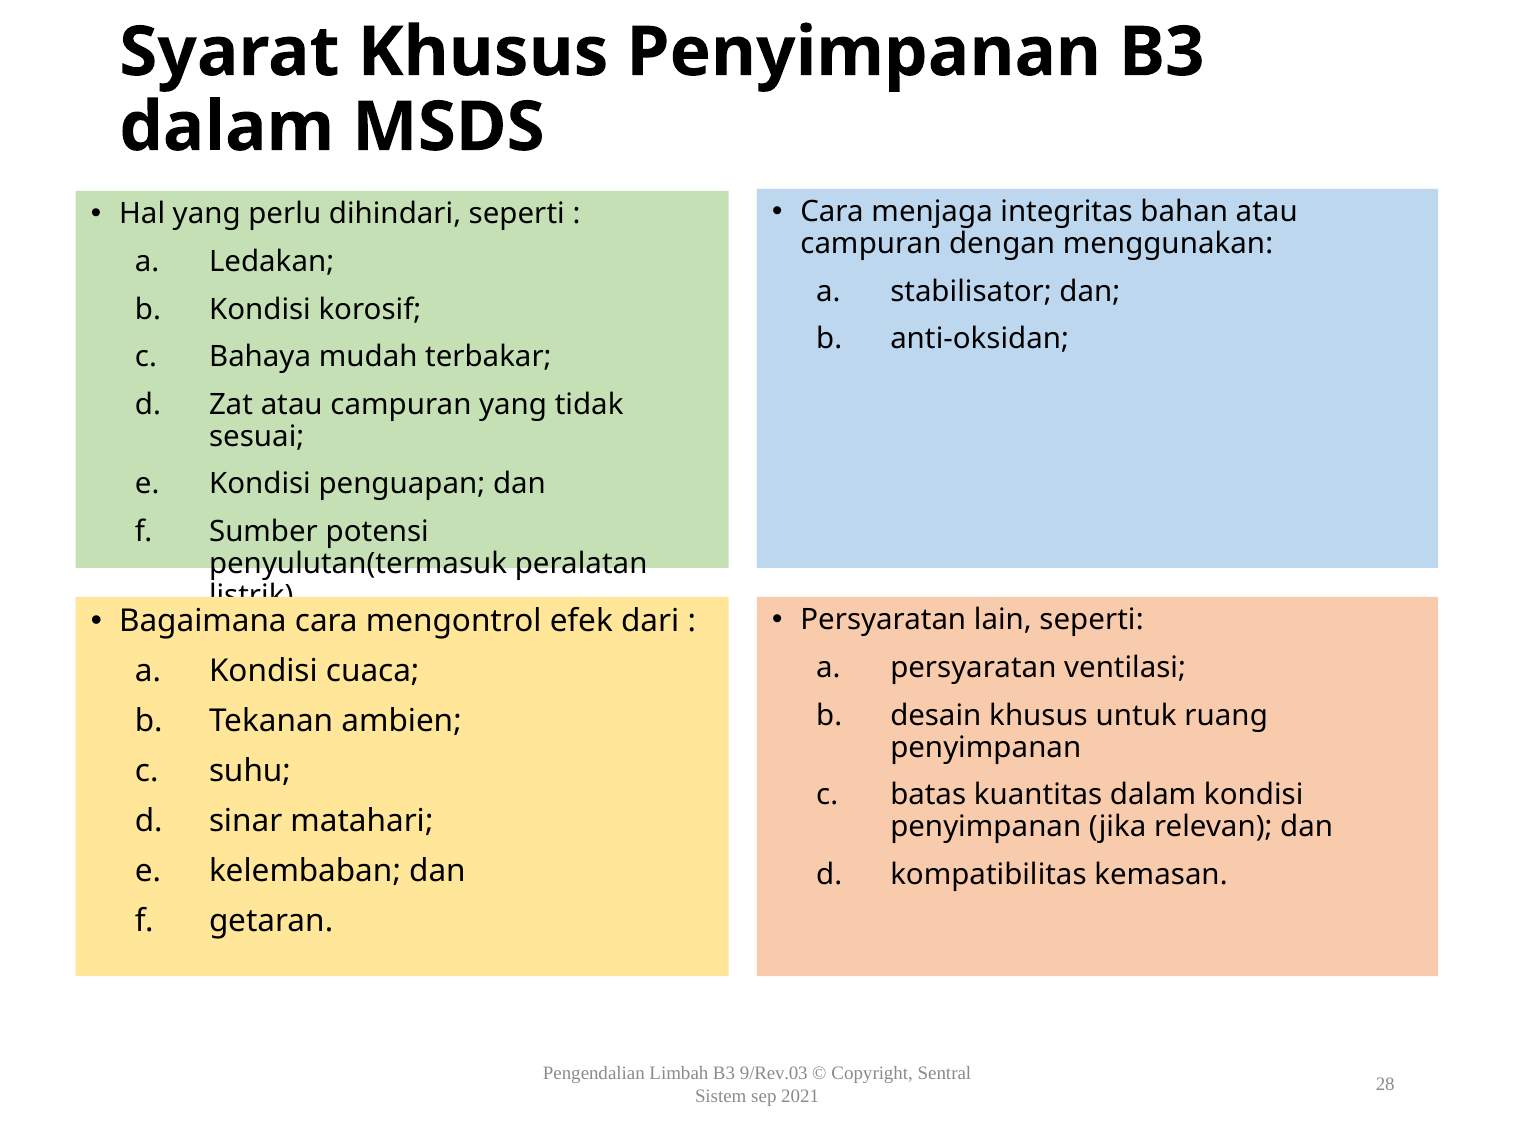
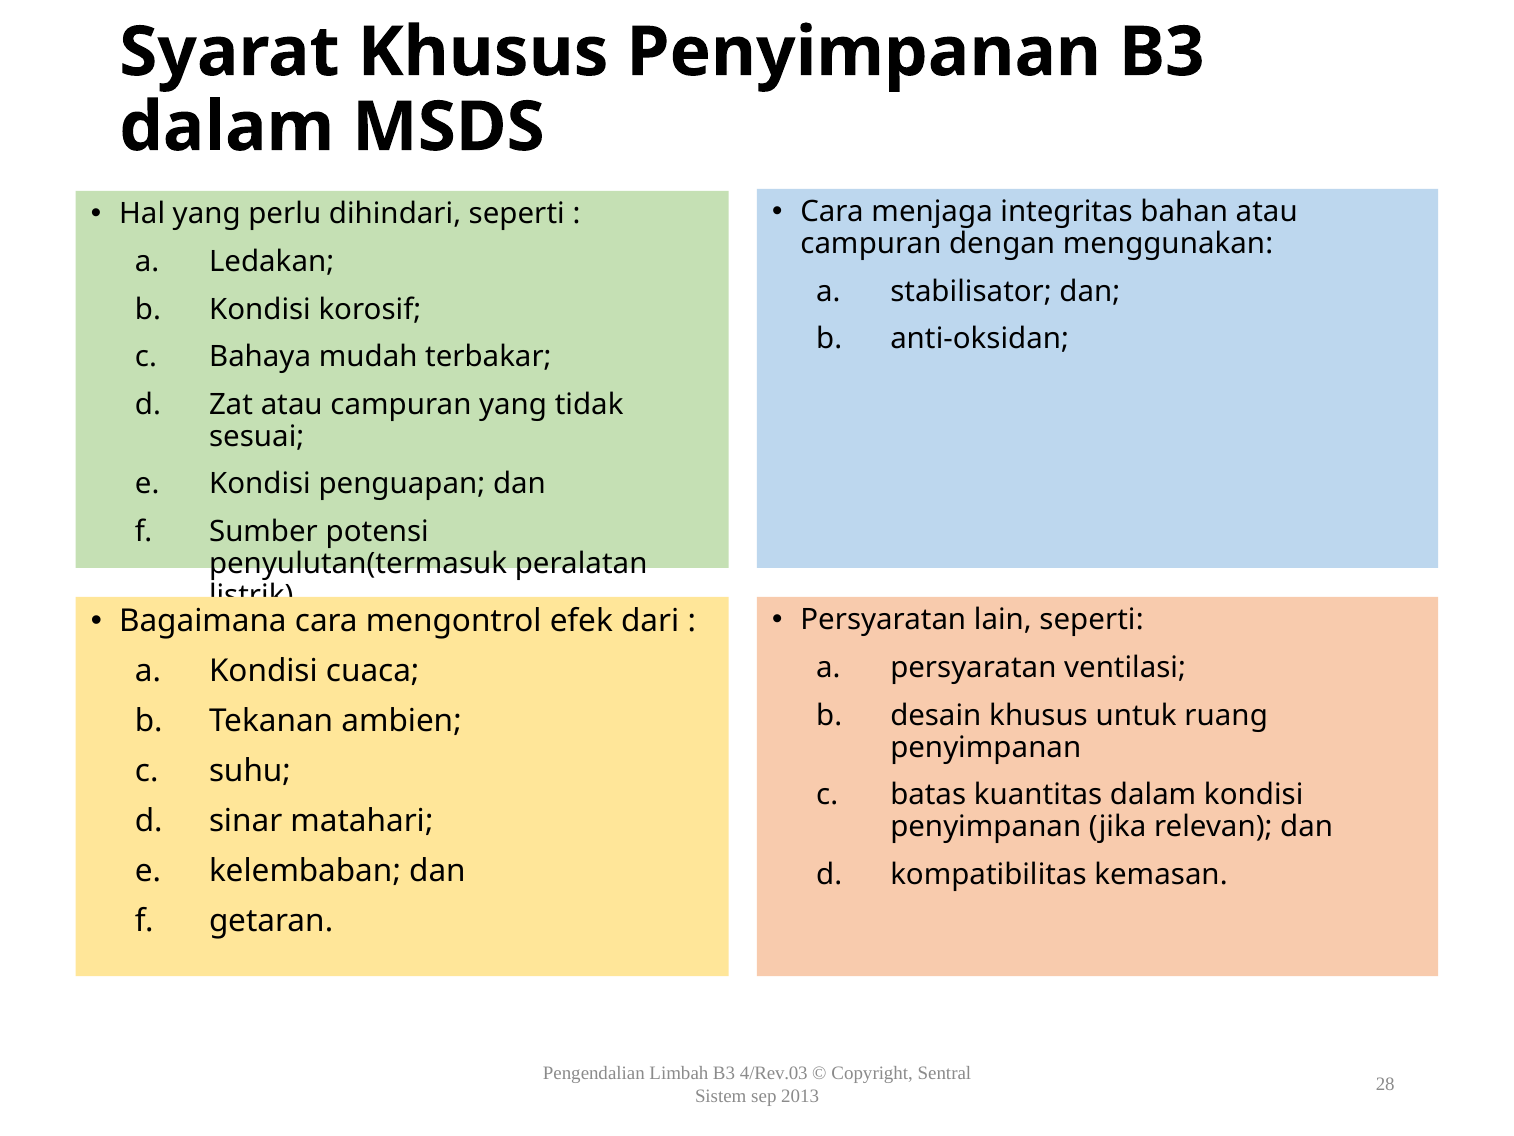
9/Rev.03: 9/Rev.03 -> 4/Rev.03
2021: 2021 -> 2013
